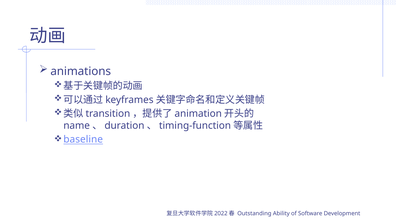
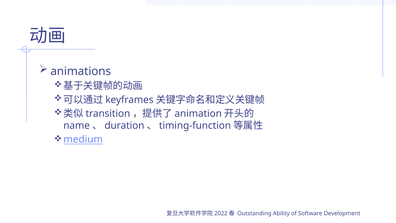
baseline: baseline -> medium
